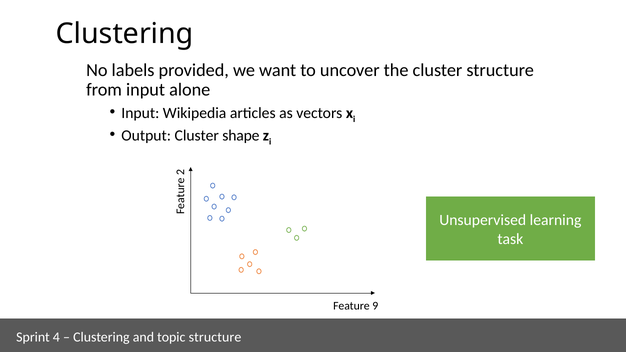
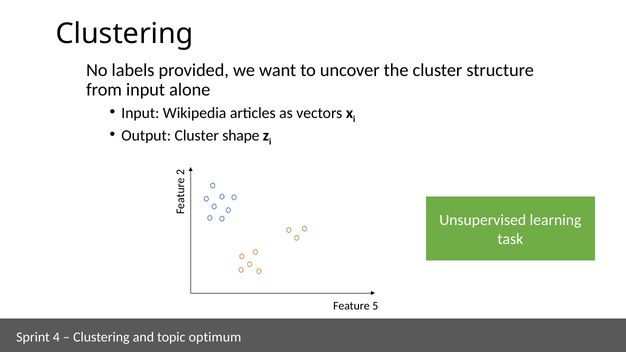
9: 9 -> 5
topic structure: structure -> optimum
